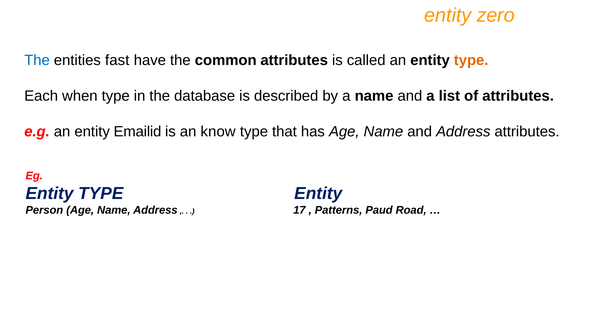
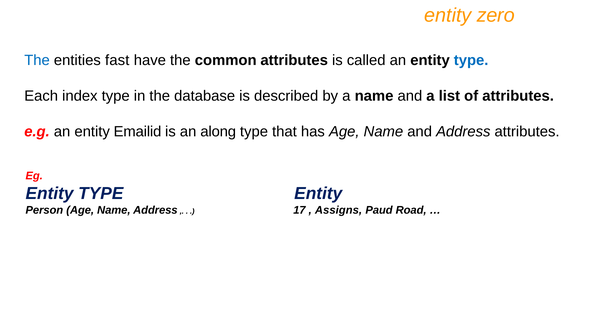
type at (471, 60) colour: orange -> blue
when: when -> index
know: know -> along
Patterns: Patterns -> Assigns
